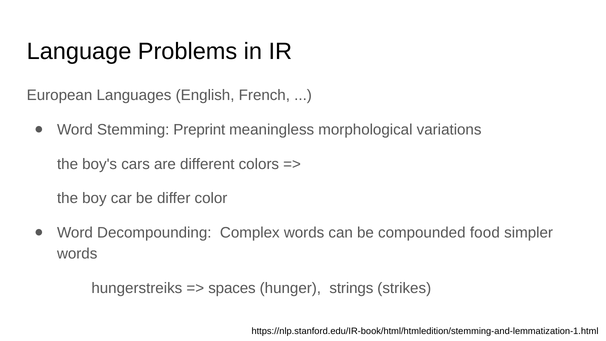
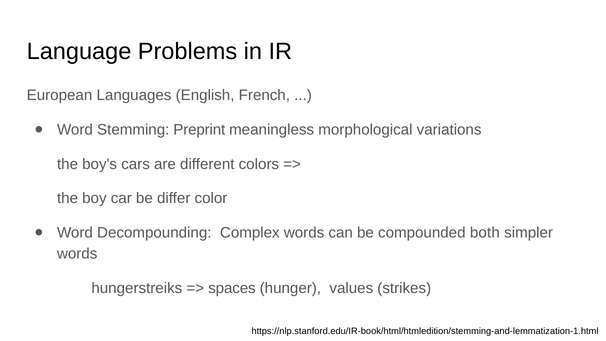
food: food -> both
strings: strings -> values
